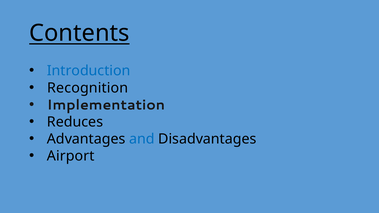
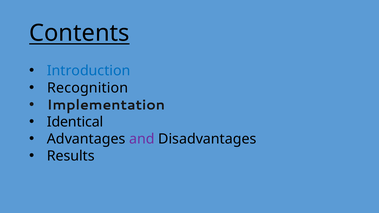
Reduces: Reduces -> Identical
and colour: blue -> purple
Airport: Airport -> Results
